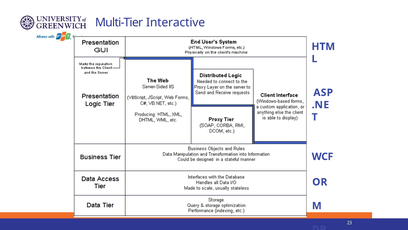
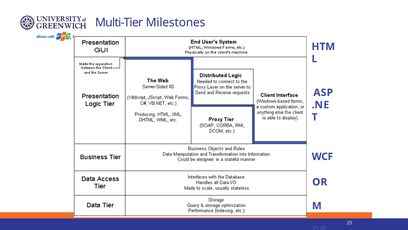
Interactive: Interactive -> Milestones
